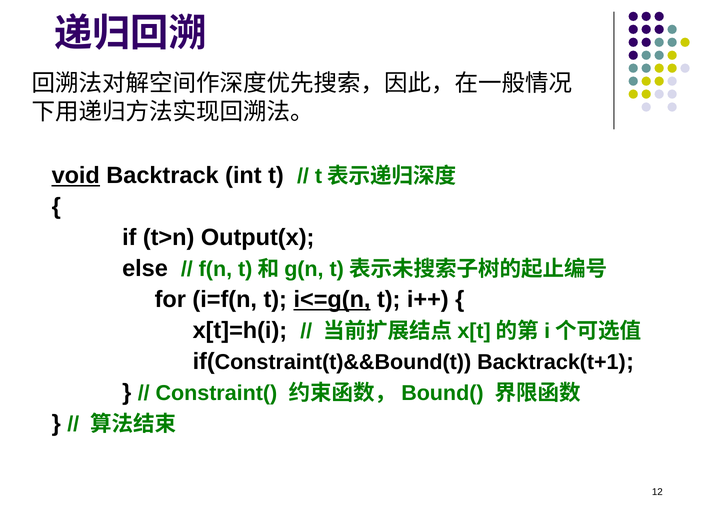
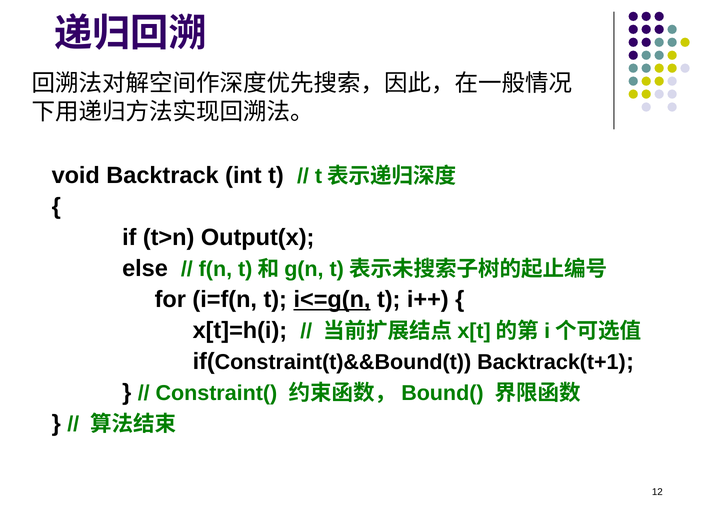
void underline: present -> none
